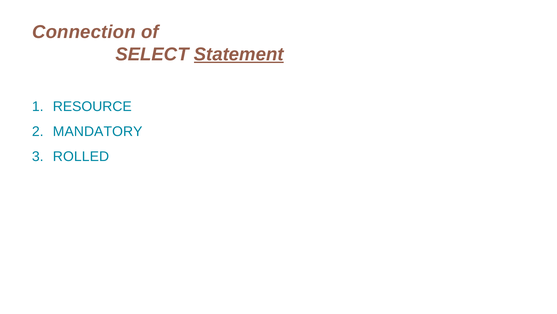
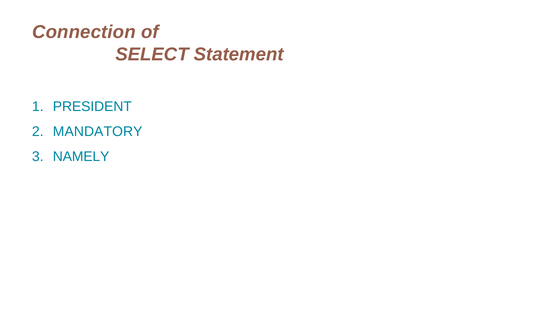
Statement underline: present -> none
RESOURCE: RESOURCE -> PRESIDENT
ROLLED: ROLLED -> NAMELY
